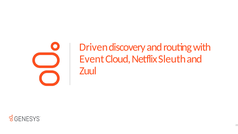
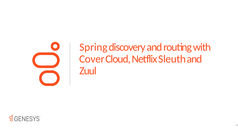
Driven: Driven -> Spring
Event: Event -> Cover
